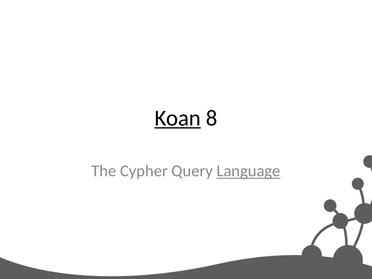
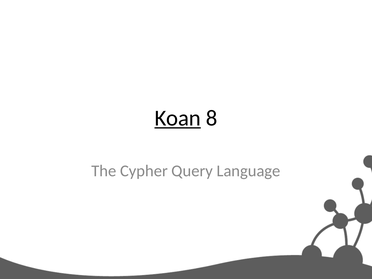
Language underline: present -> none
